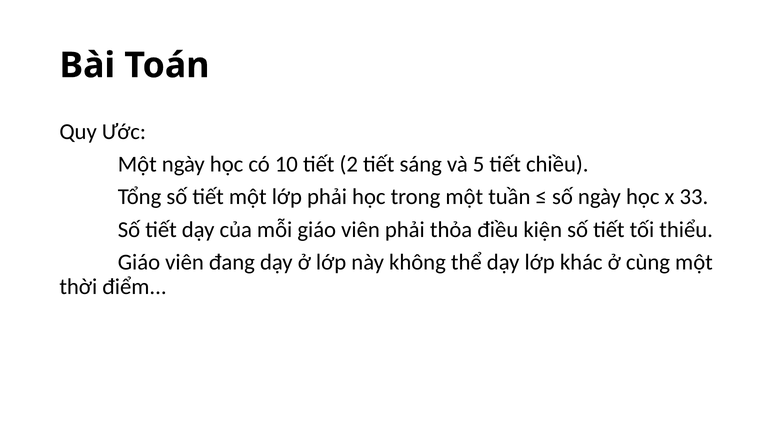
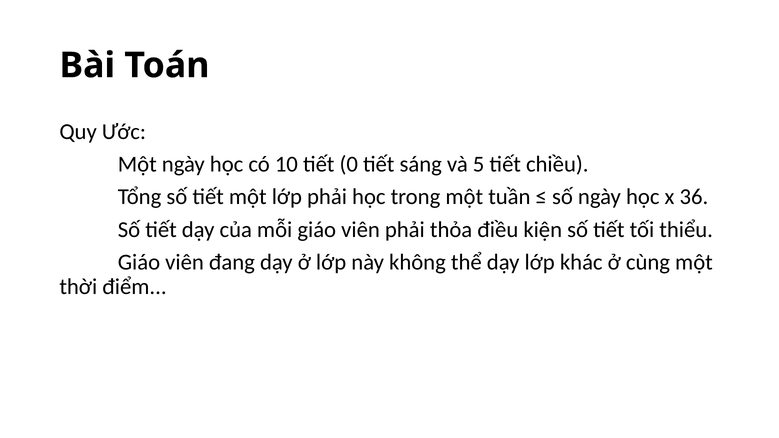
2: 2 -> 0
33: 33 -> 36
